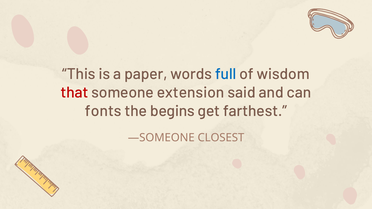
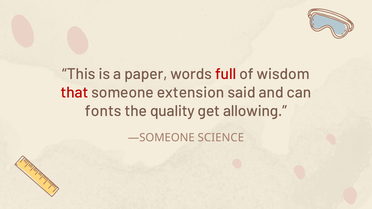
full colour: blue -> red
begins: begins -> quality
farthest: farthest -> allowing
CLOSEST: CLOSEST -> SCIENCE
